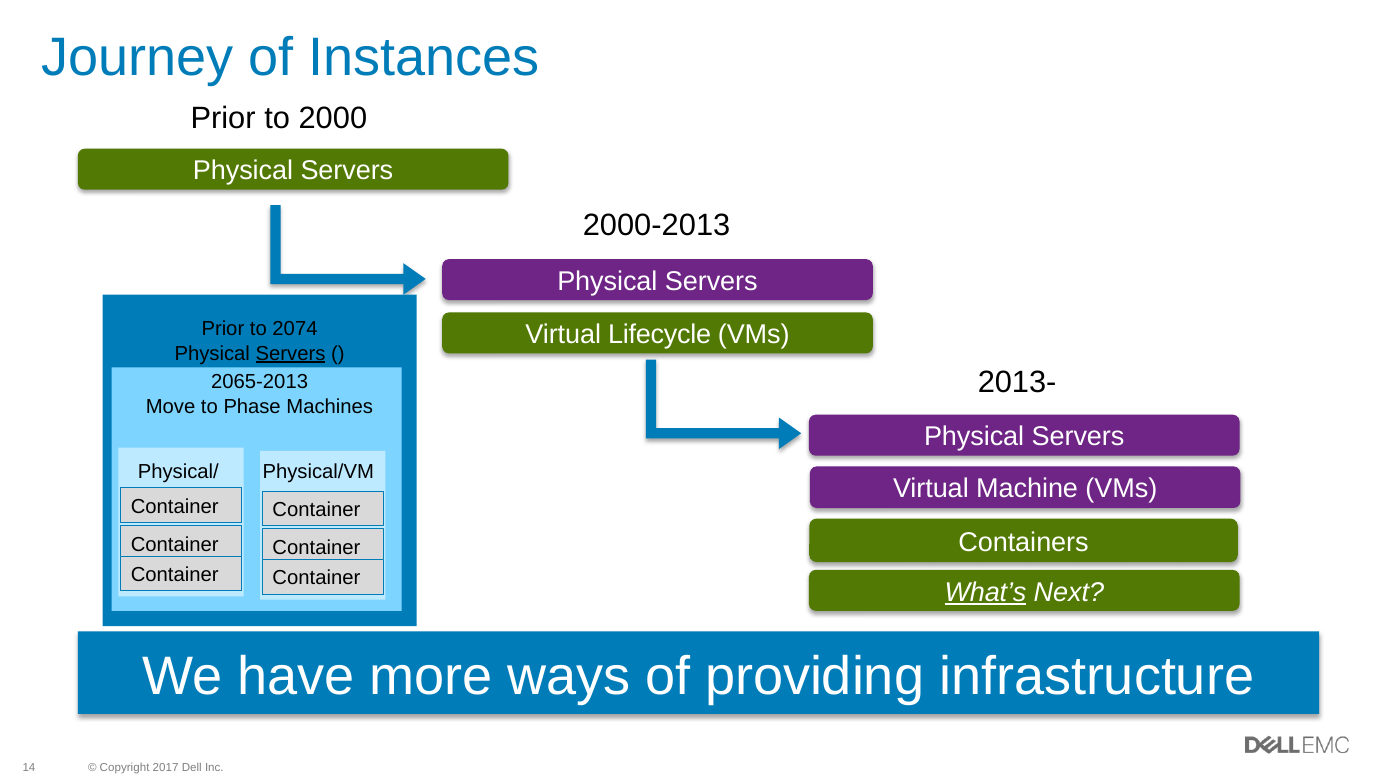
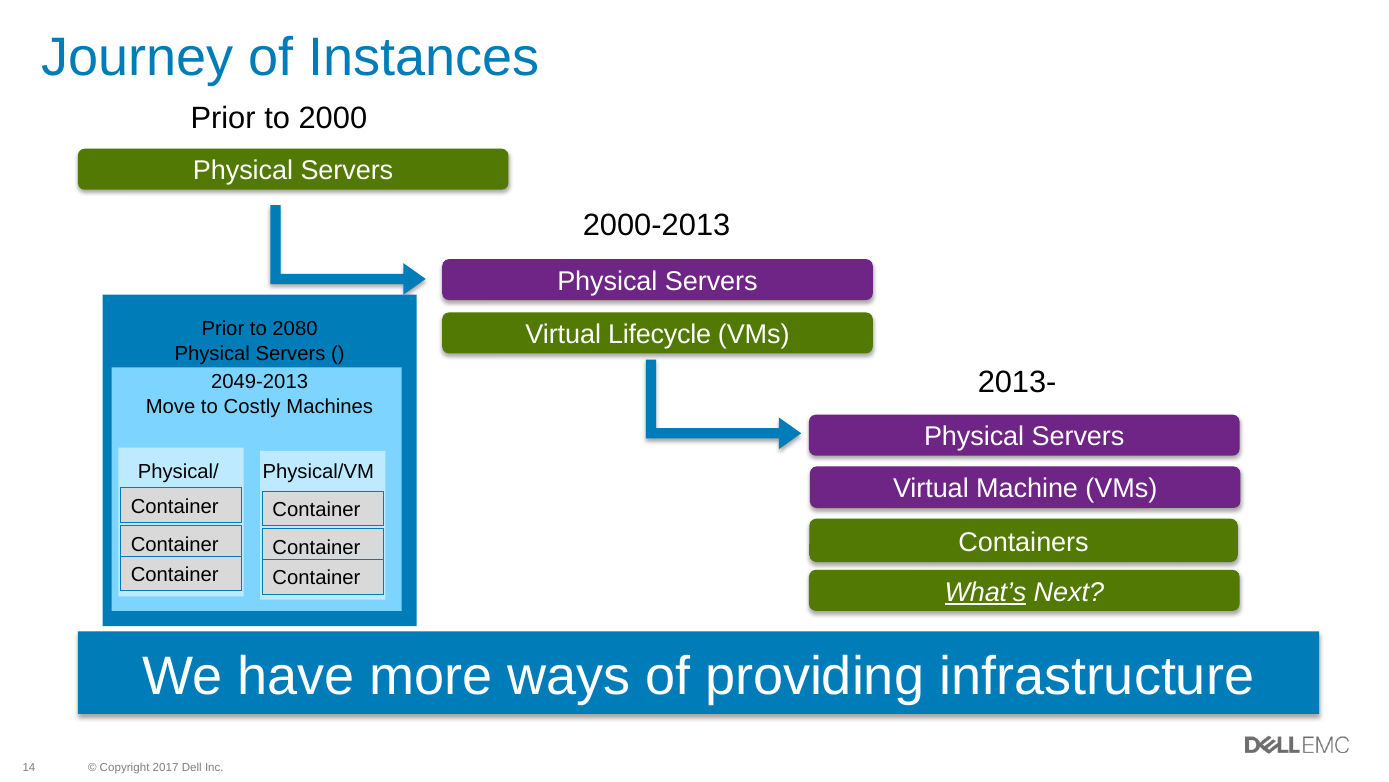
2074: 2074 -> 2080
Servers at (291, 353) underline: present -> none
2065-2013: 2065-2013 -> 2049-2013
Phase: Phase -> Costly
